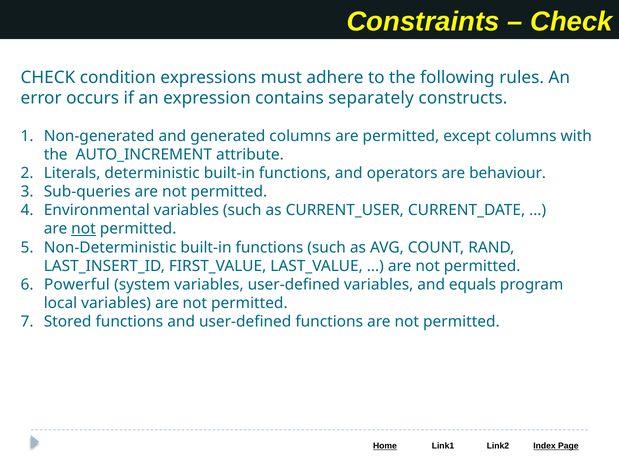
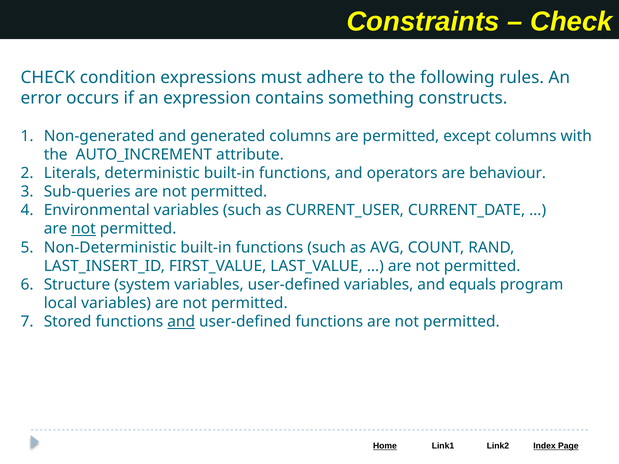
separately: separately -> something
Powerful: Powerful -> Structure
and at (181, 322) underline: none -> present
